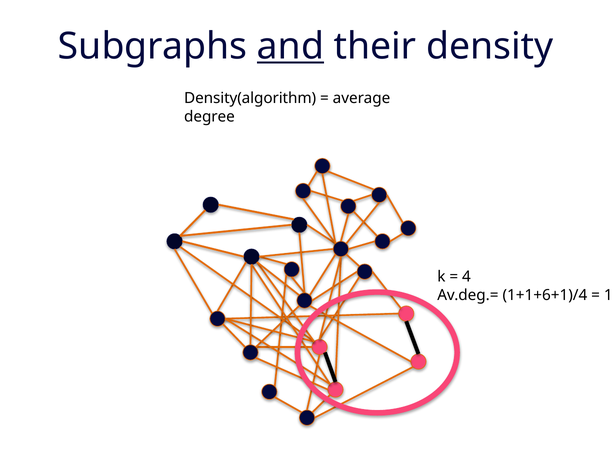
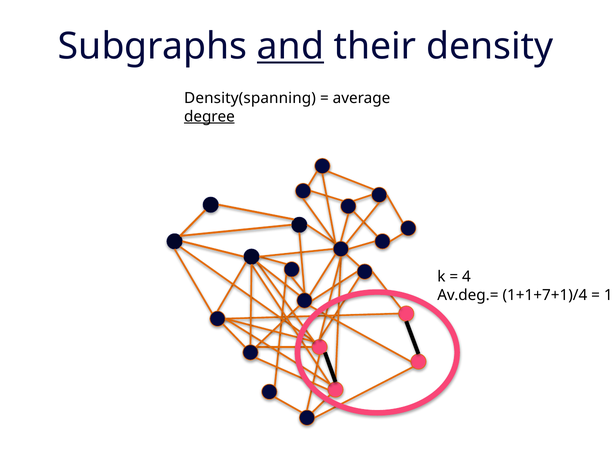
Density(algorithm: Density(algorithm -> Density(spanning
degree underline: none -> present
1+1+6+1)/4: 1+1+6+1)/4 -> 1+1+7+1)/4
